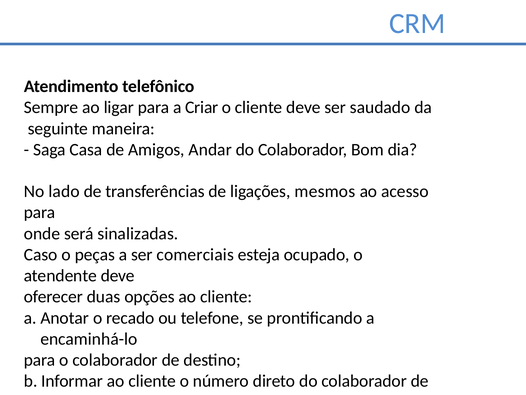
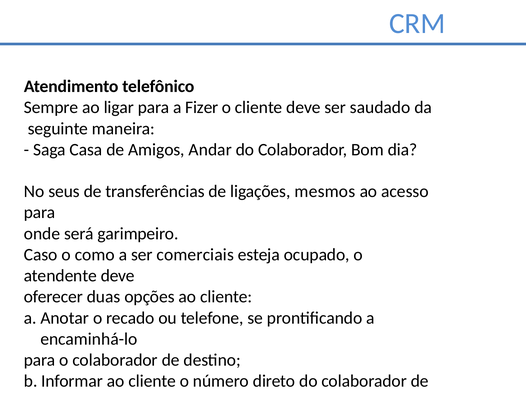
Criar: Criar -> Fizer
lado: lado -> seus
sinalizadas: sinalizadas -> garimpeiro
peças: peças -> como
